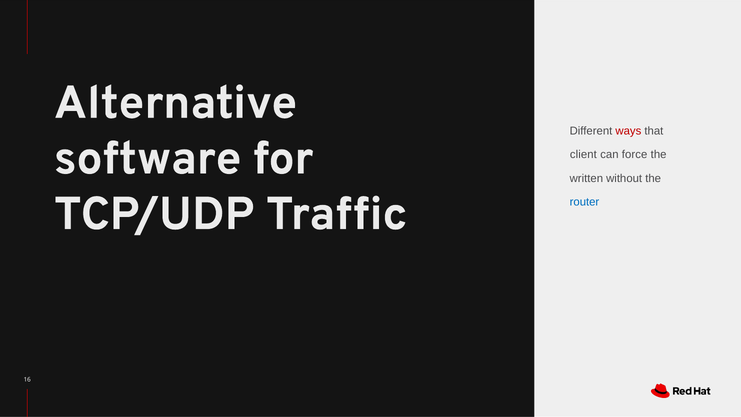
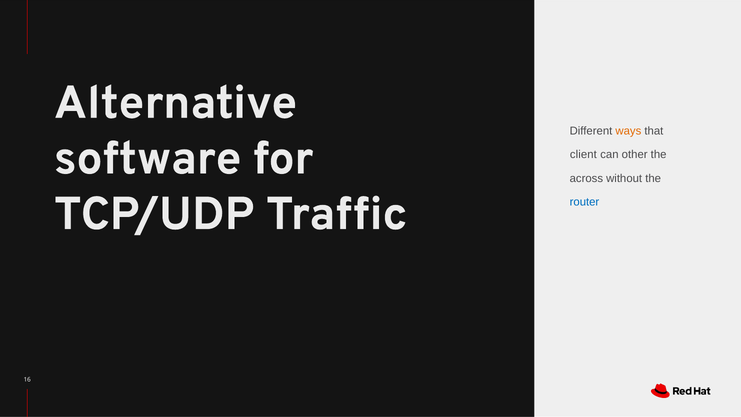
ways colour: red -> orange
force: force -> other
written: written -> across
